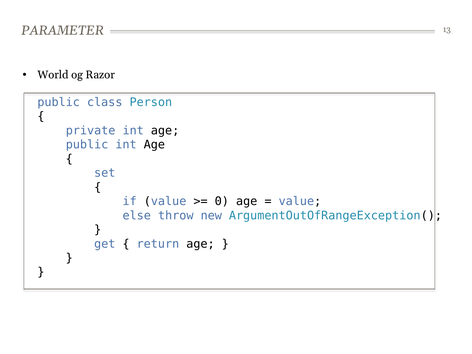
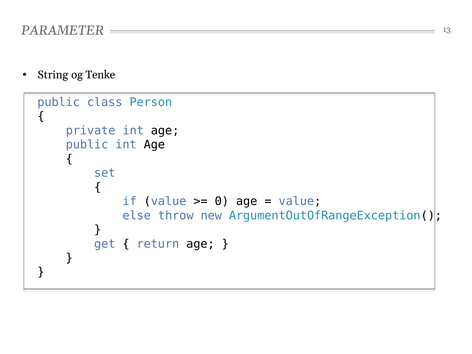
World: World -> String
Razor: Razor -> Tenke
